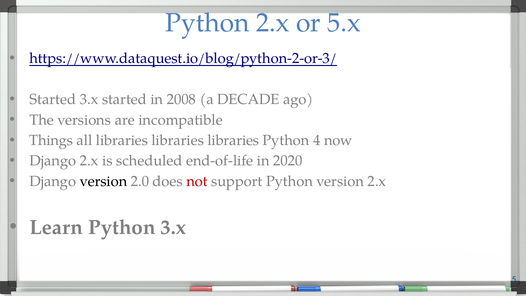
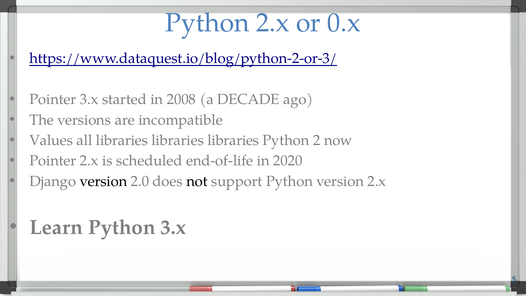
5.x: 5.x -> 0.x
Started at (53, 99): Started -> Pointer
Things: Things -> Values
4: 4 -> 2
Django at (53, 161): Django -> Pointer
not colour: red -> black
